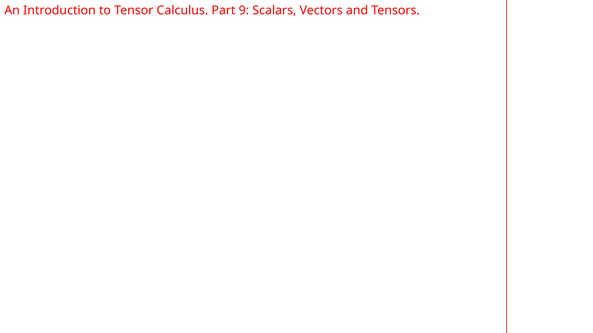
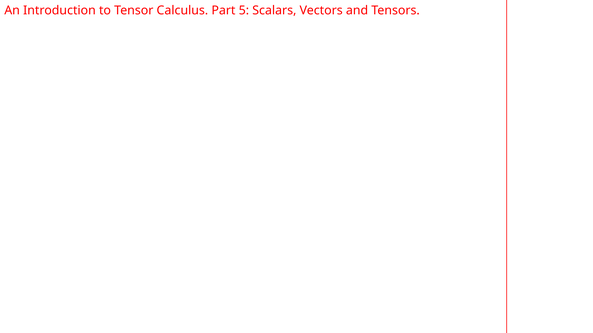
9: 9 -> 5
